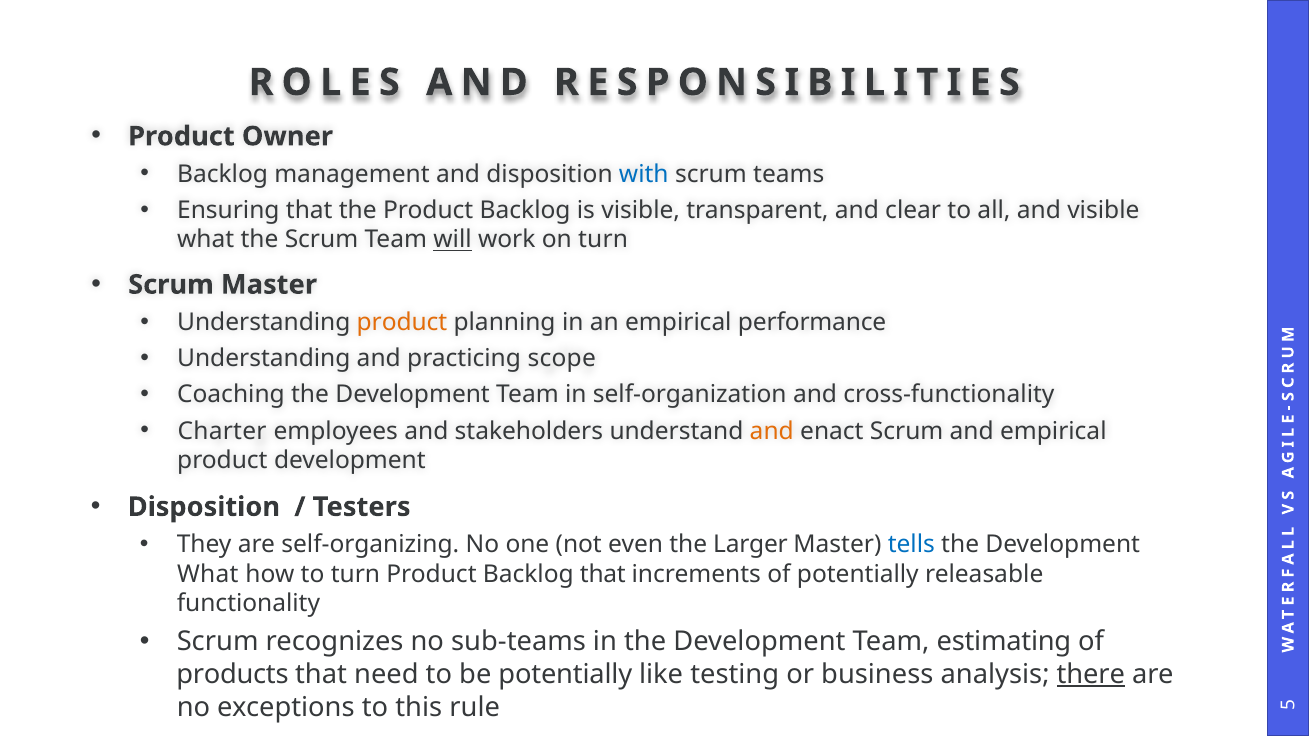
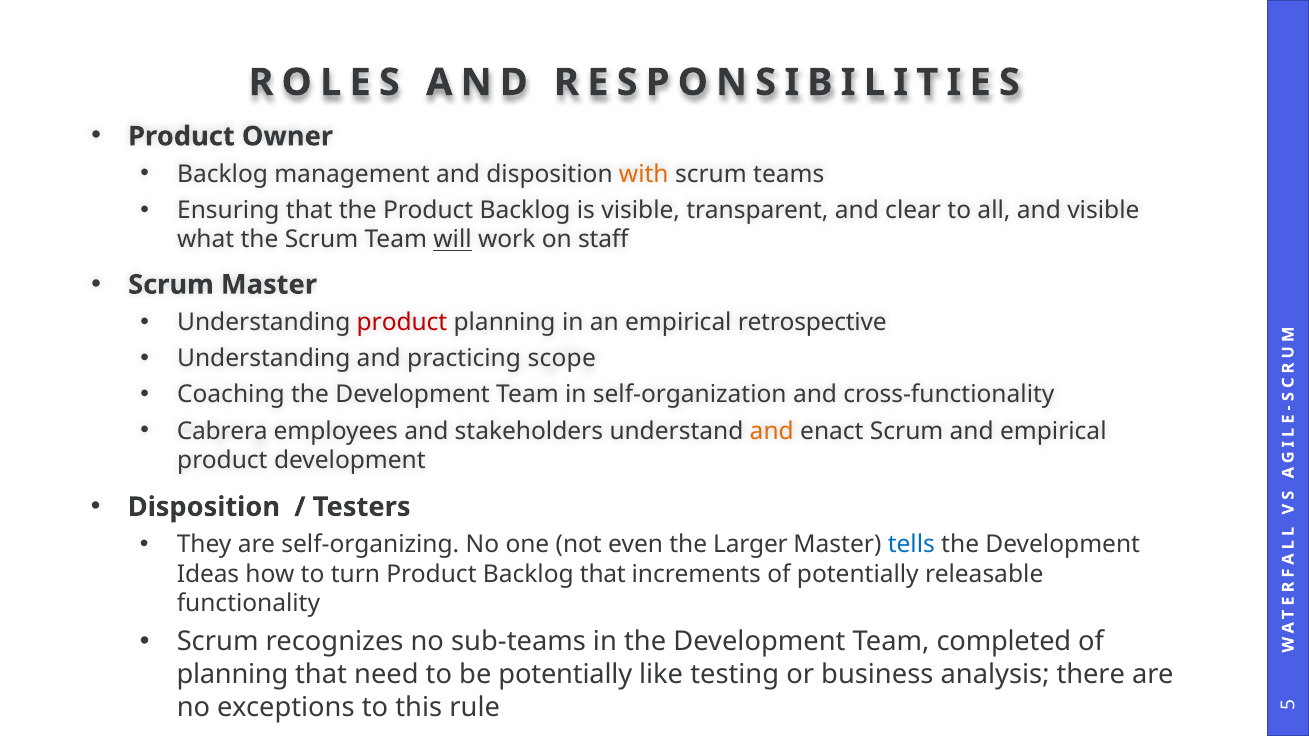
with colour: blue -> orange
on turn: turn -> staff
product at (402, 323) colour: orange -> red
performance: performance -> retrospective
Charter: Charter -> Cabrera
What at (208, 574): What -> Ideas
estimating: estimating -> completed
products at (232, 675): products -> planning
there underline: present -> none
